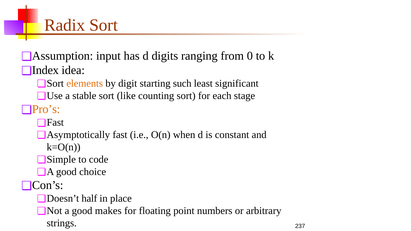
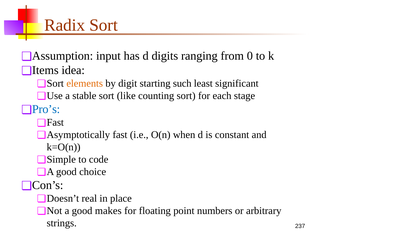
Index: Index -> Items
Pro’s colour: orange -> blue
half: half -> real
